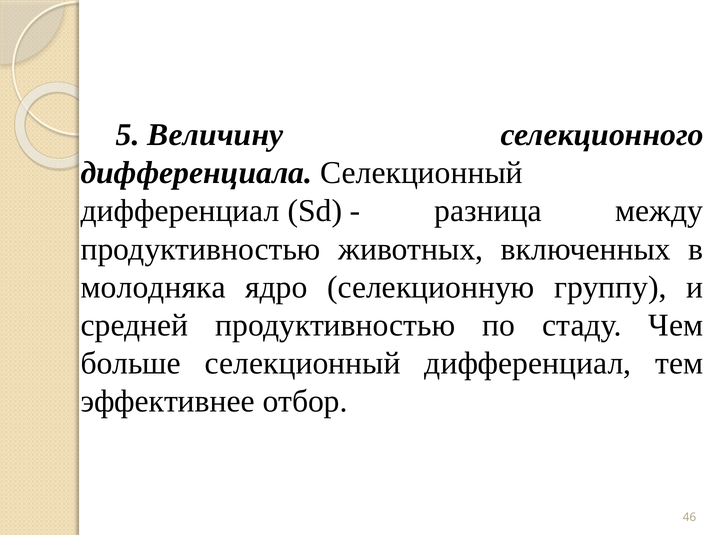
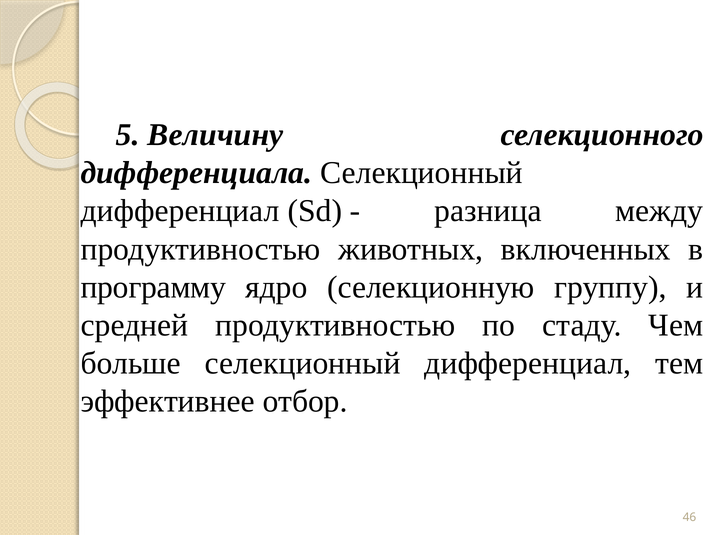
молодняка: молодняка -> программу
